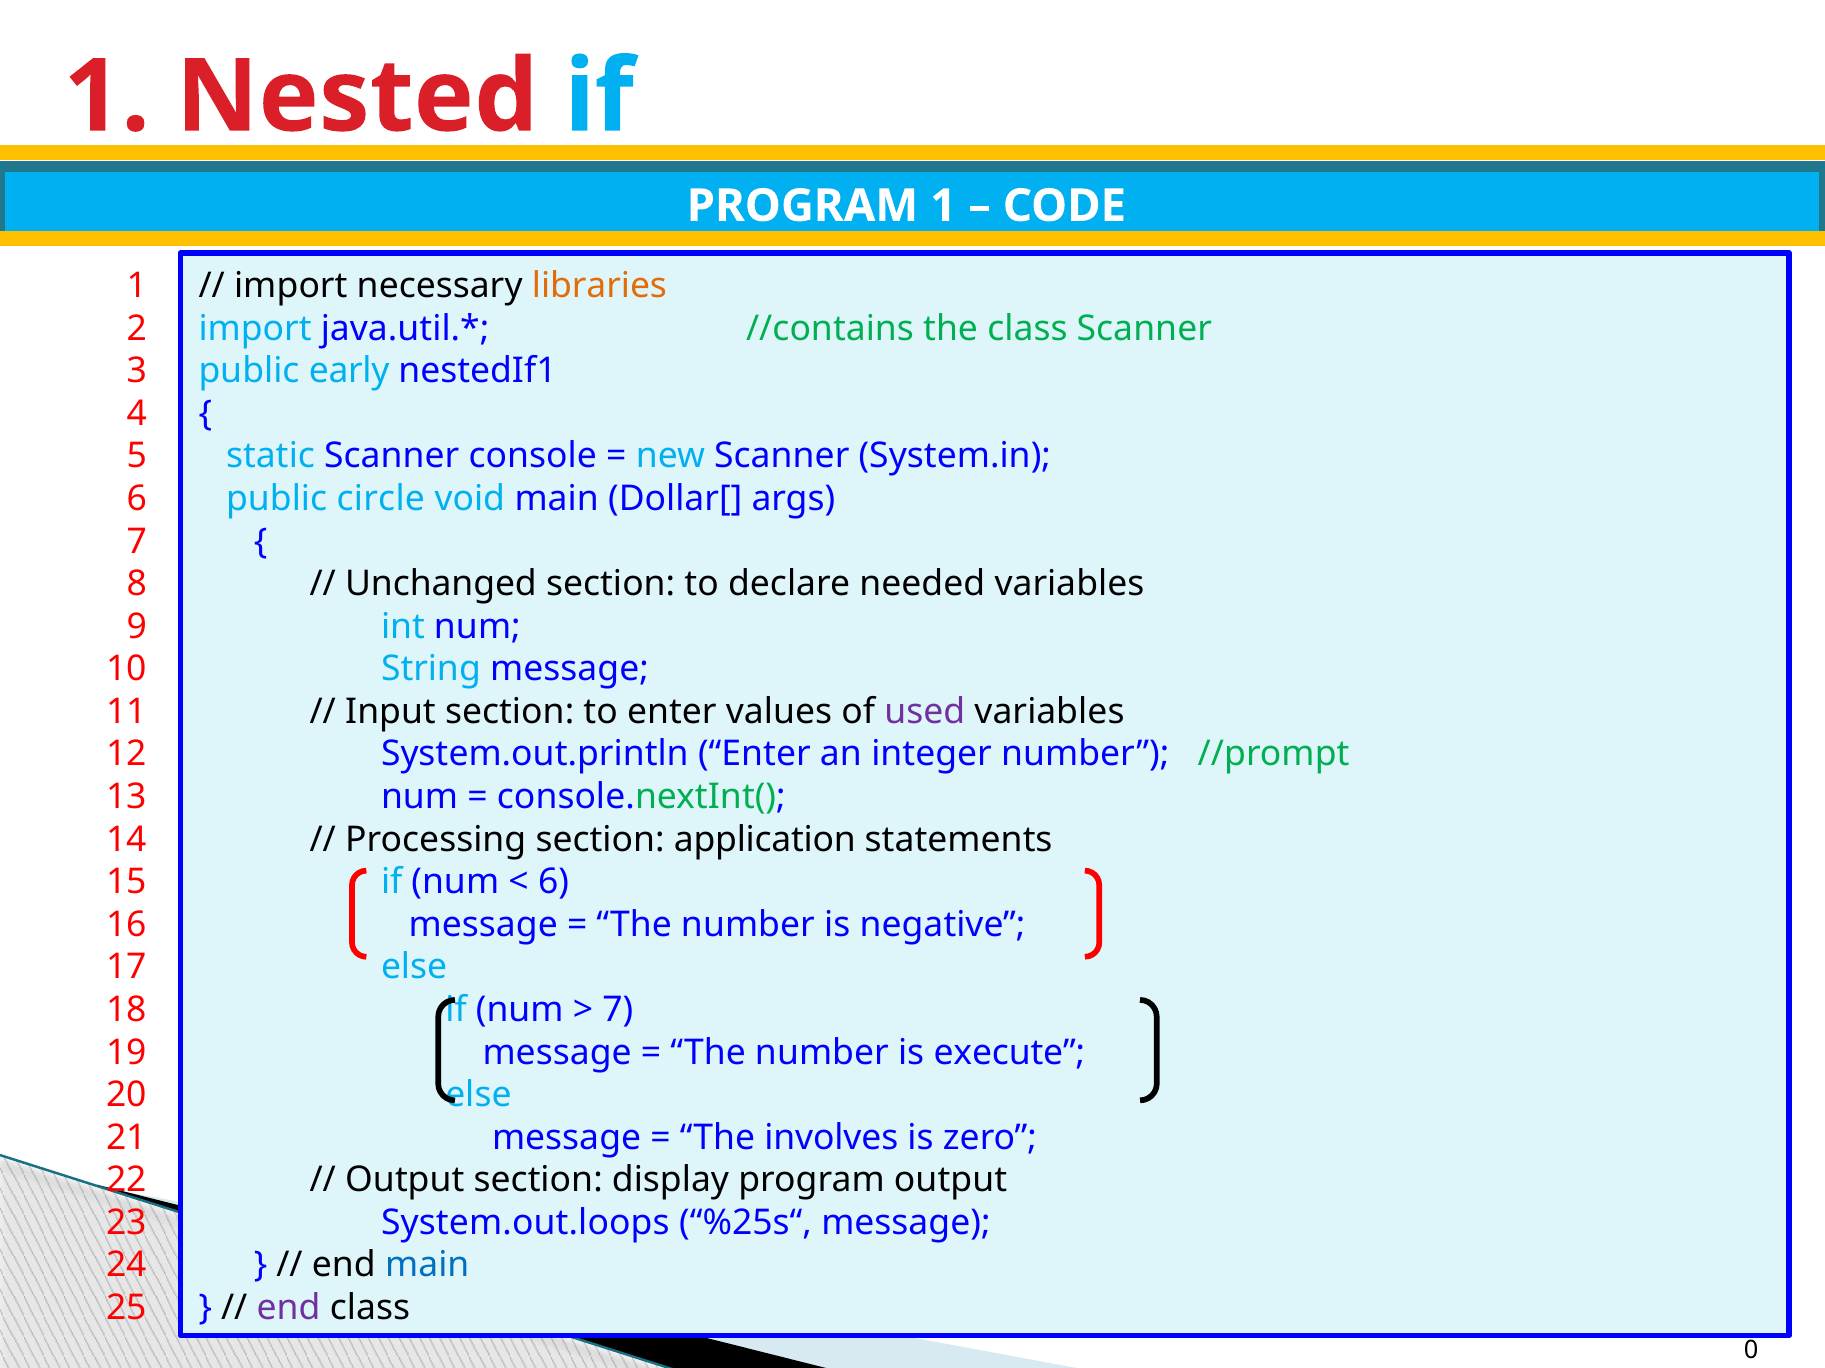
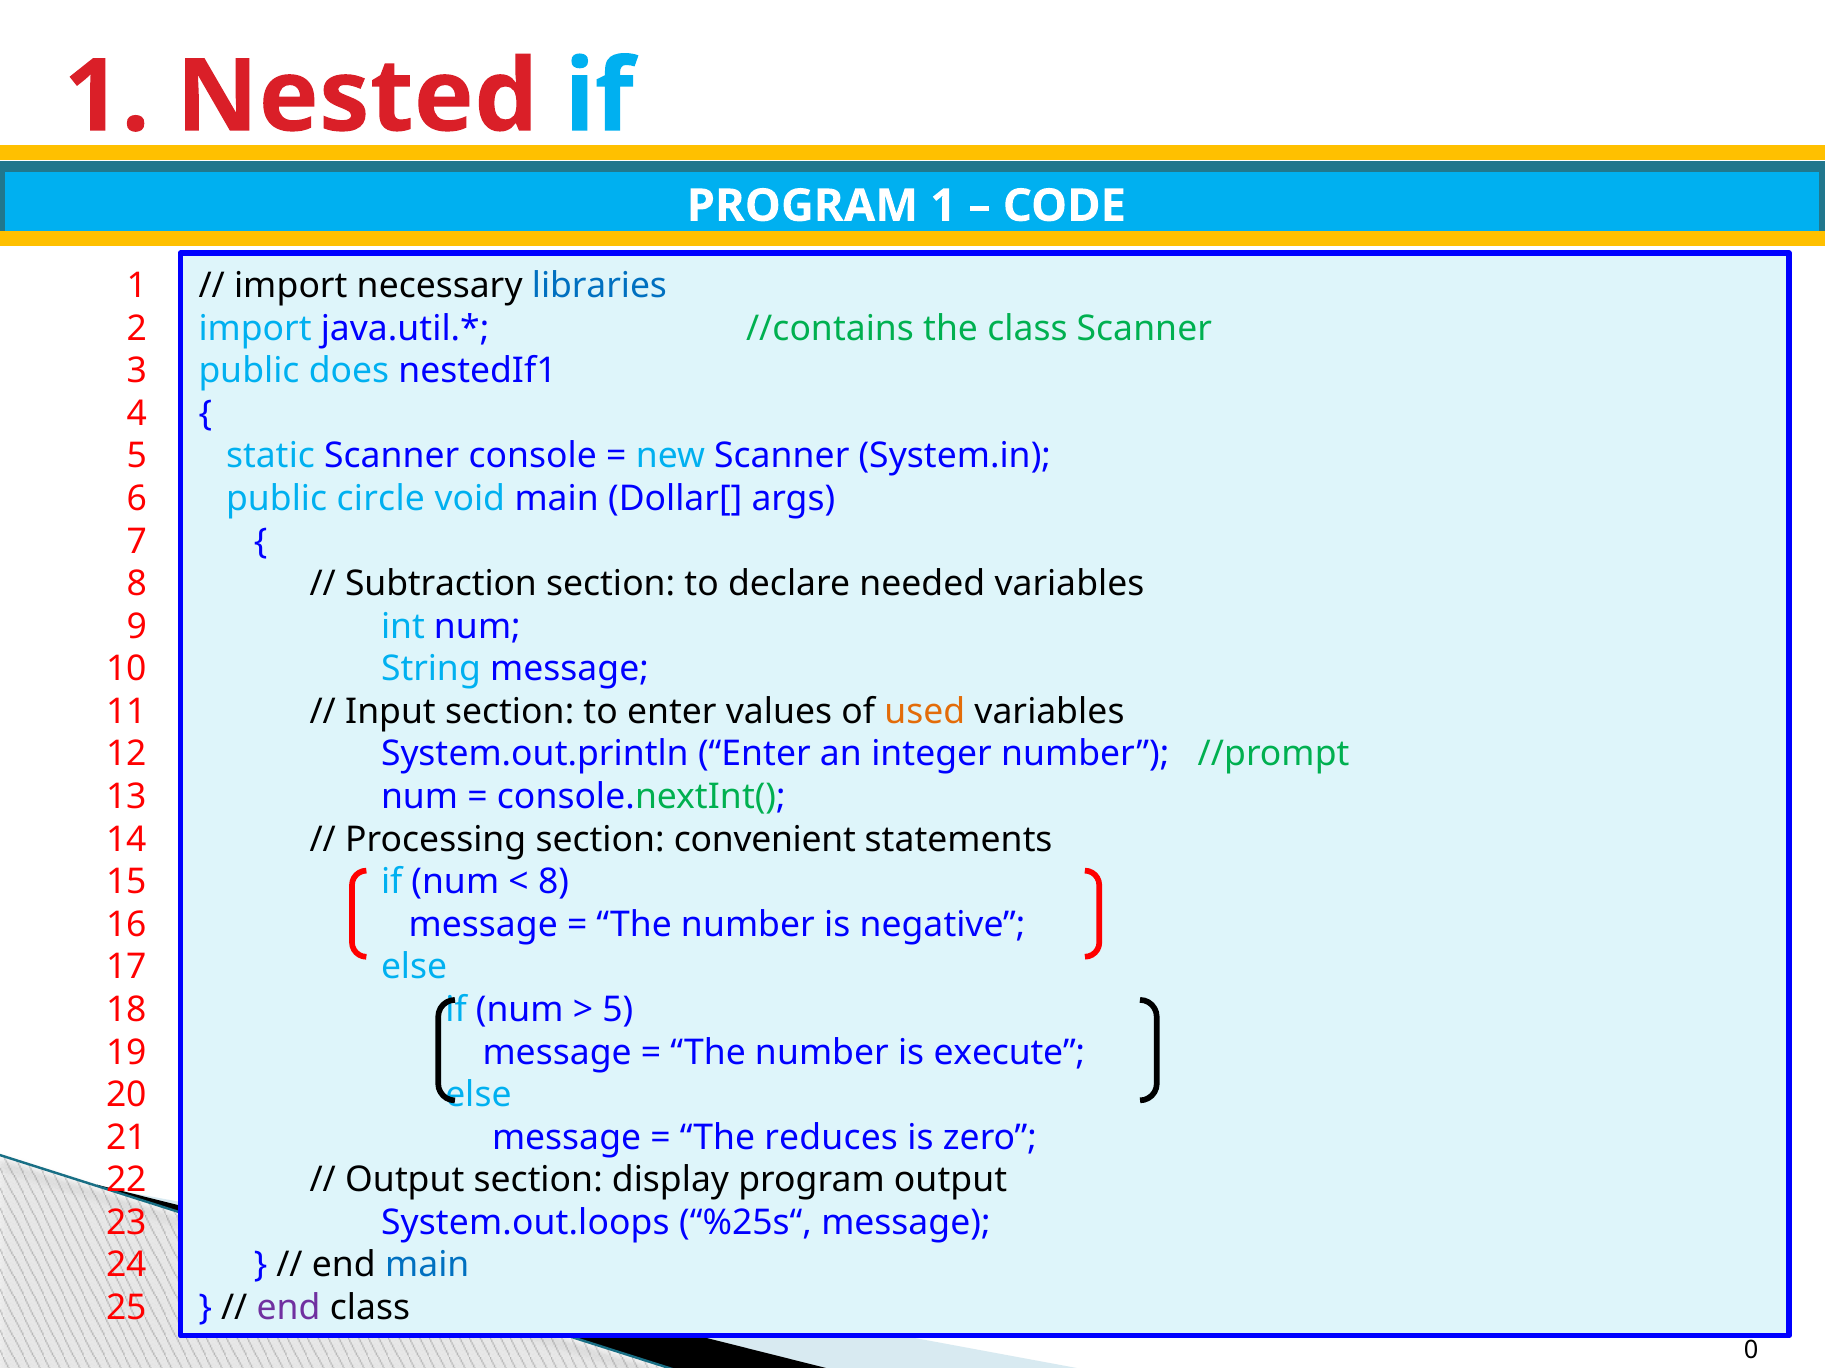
libraries colour: orange -> blue
early: early -> does
Unchanged: Unchanged -> Subtraction
used colour: purple -> orange
application: application -> convenient
6 at (554, 882): 6 -> 8
7 at (618, 1010): 7 -> 5
involves: involves -> reduces
